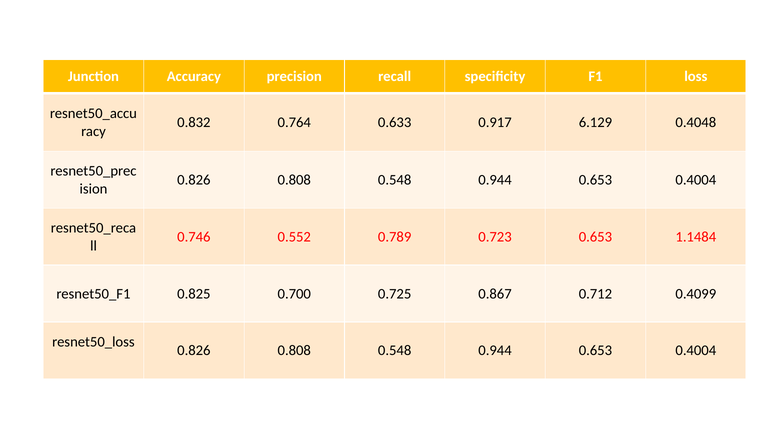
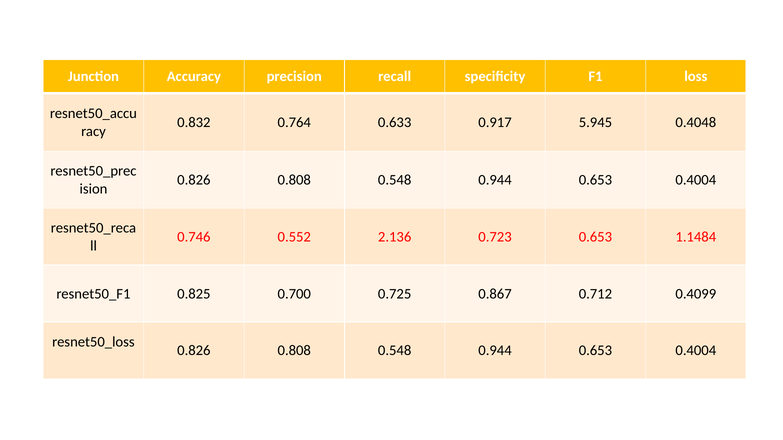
6.129: 6.129 -> 5.945
0.789: 0.789 -> 2.136
